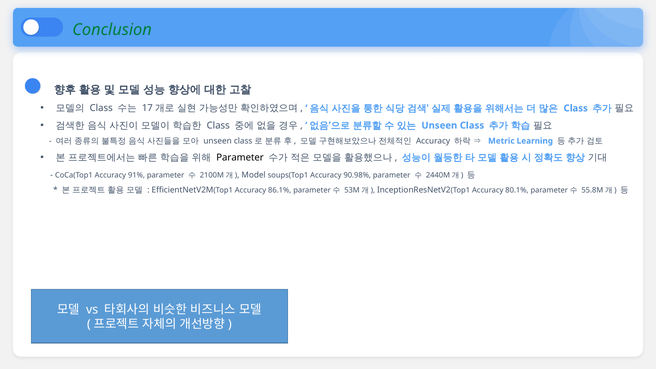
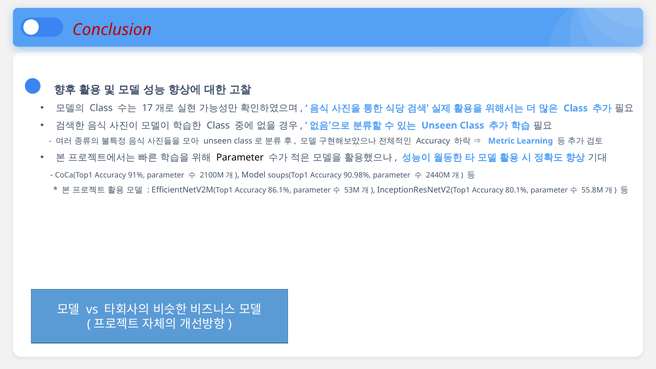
Conclusion colour: green -> red
